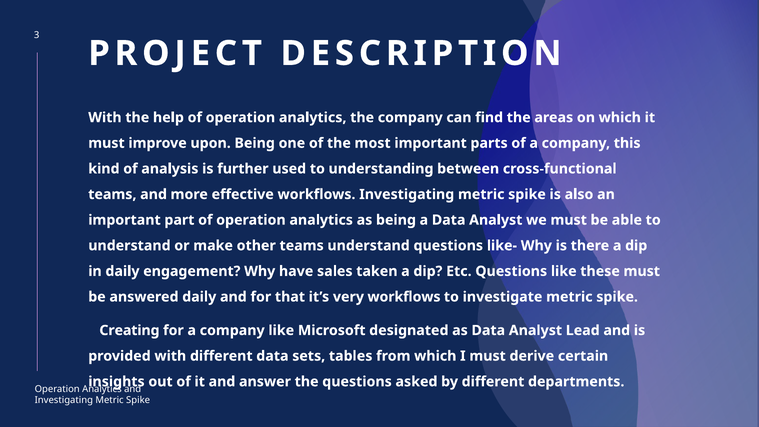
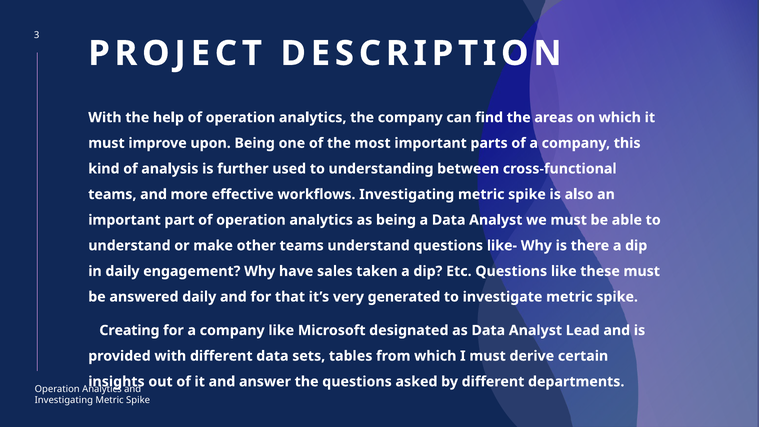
very workflows: workflows -> generated
